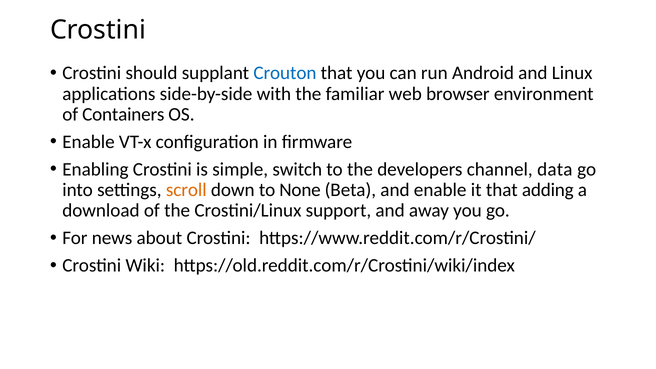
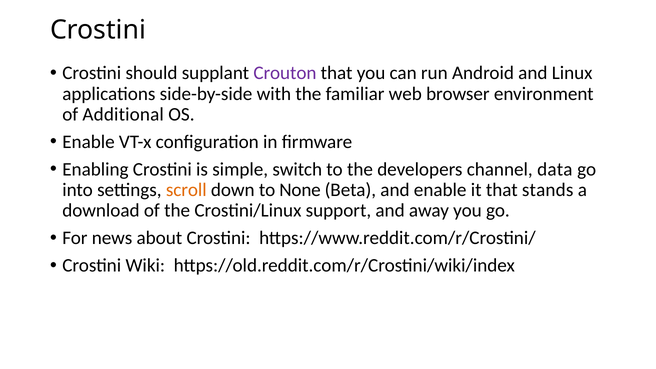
Crouton colour: blue -> purple
Containers: Containers -> Additional
adding: adding -> stands
